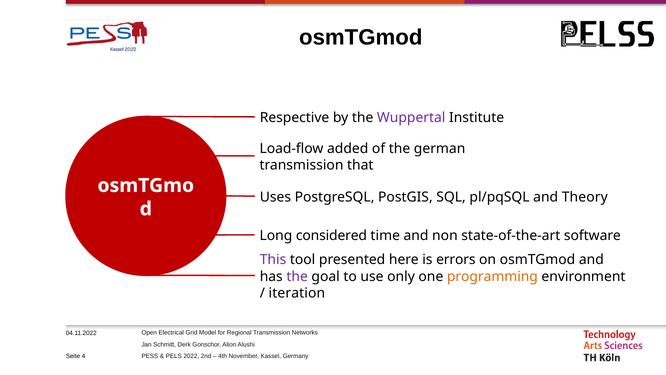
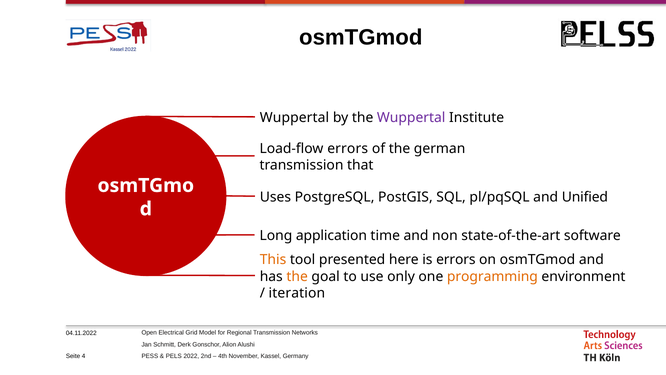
Respective at (295, 118): Respective -> Wuppertal
Load-flow added: added -> errors
Theory: Theory -> Unified
considered: considered -> application
This colour: purple -> orange
the at (297, 276) colour: purple -> orange
